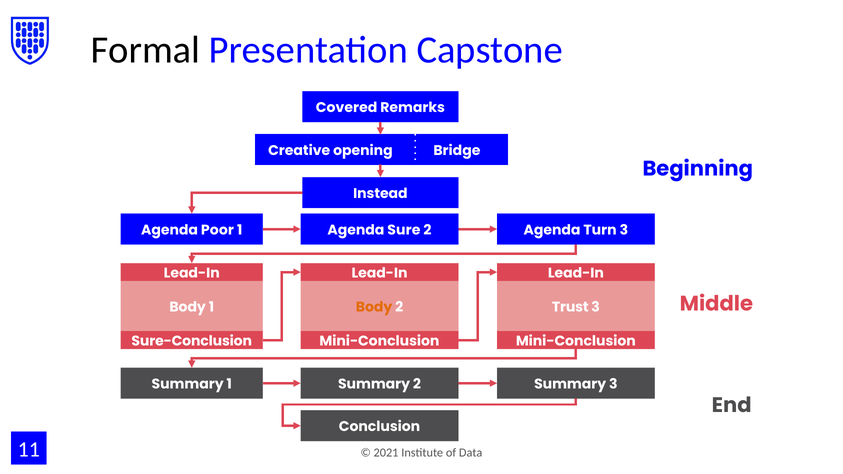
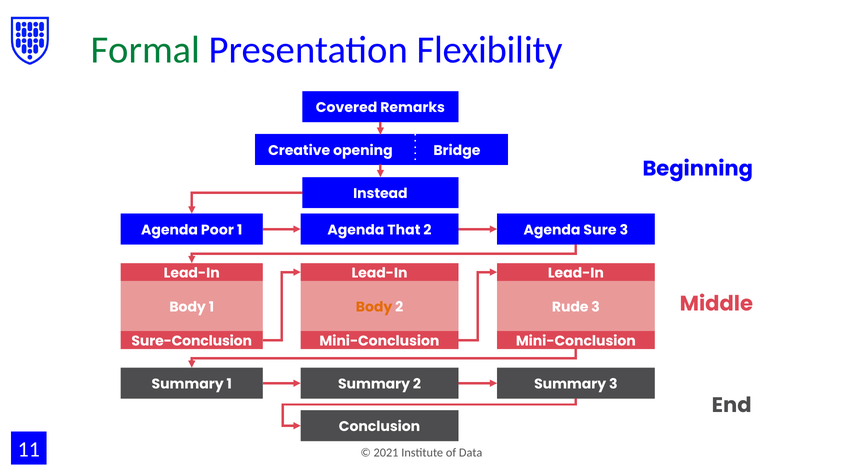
Formal colour: black -> green
Capstone: Capstone -> Flexibility
Sure: Sure -> That
Turn: Turn -> Sure
Trust: Trust -> Rude
